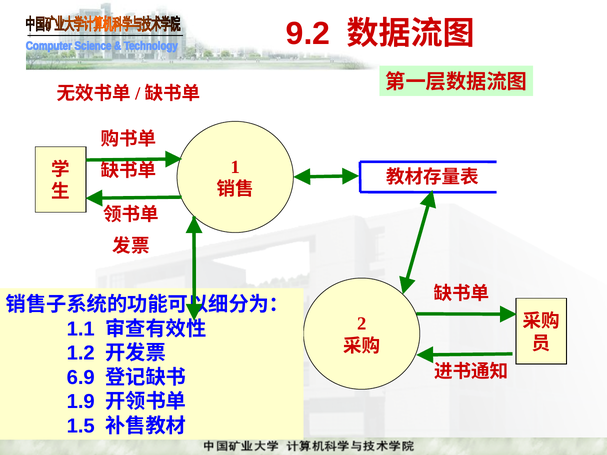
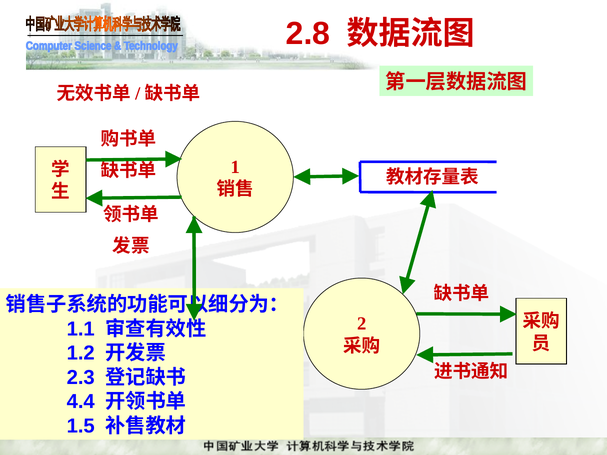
9.2: 9.2 -> 2.8
6.9: 6.9 -> 2.3
1.9: 1.9 -> 4.4
